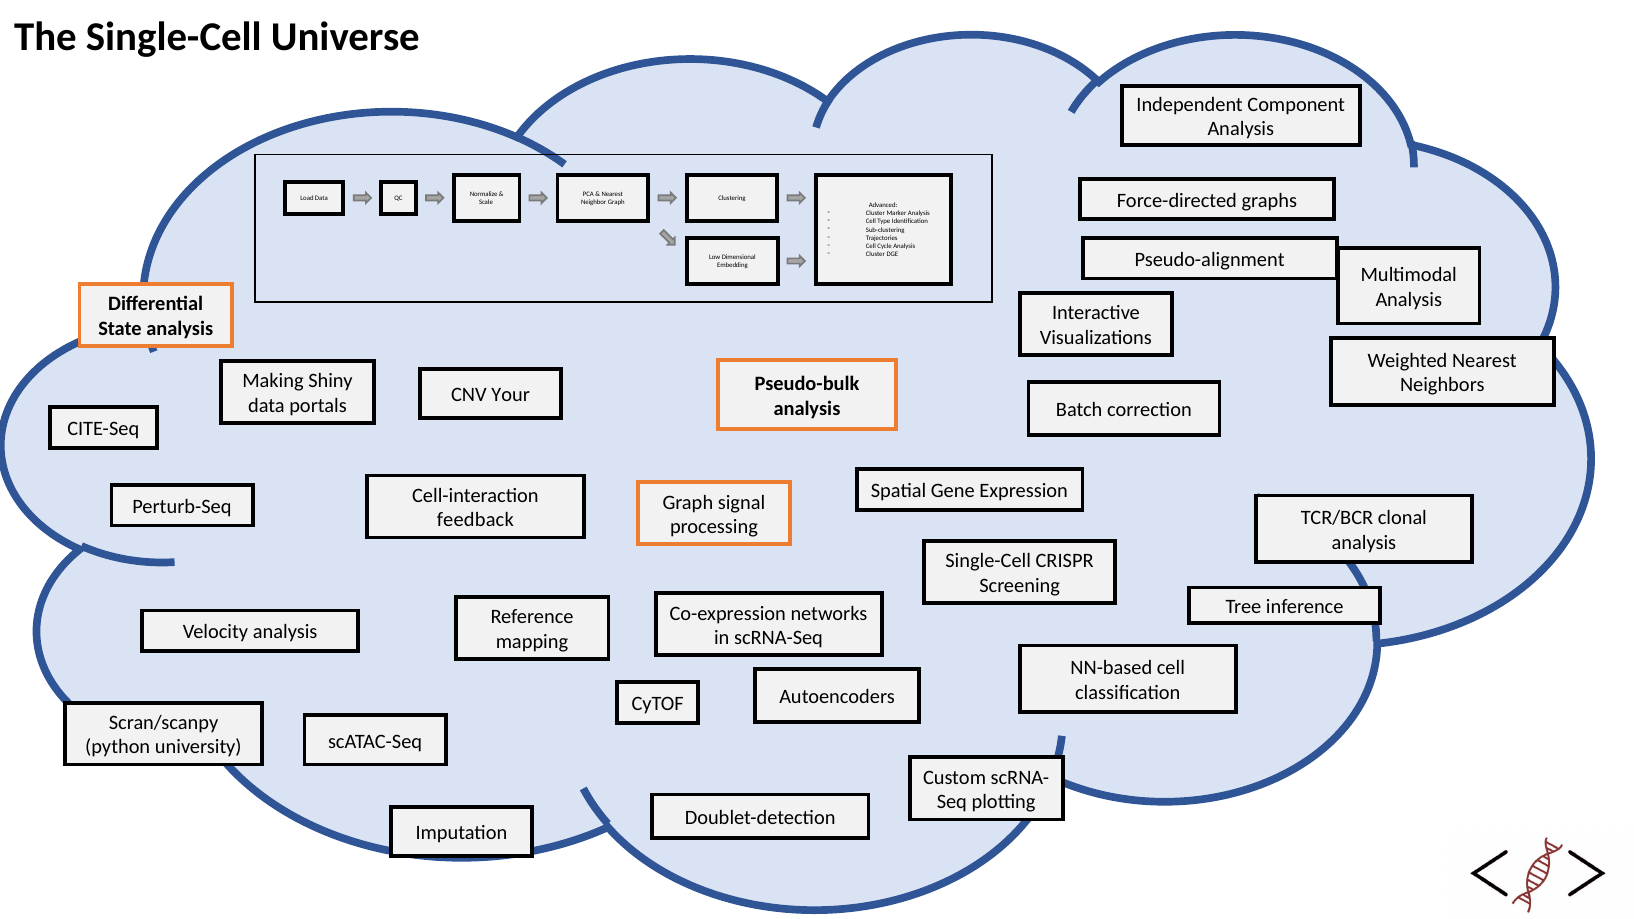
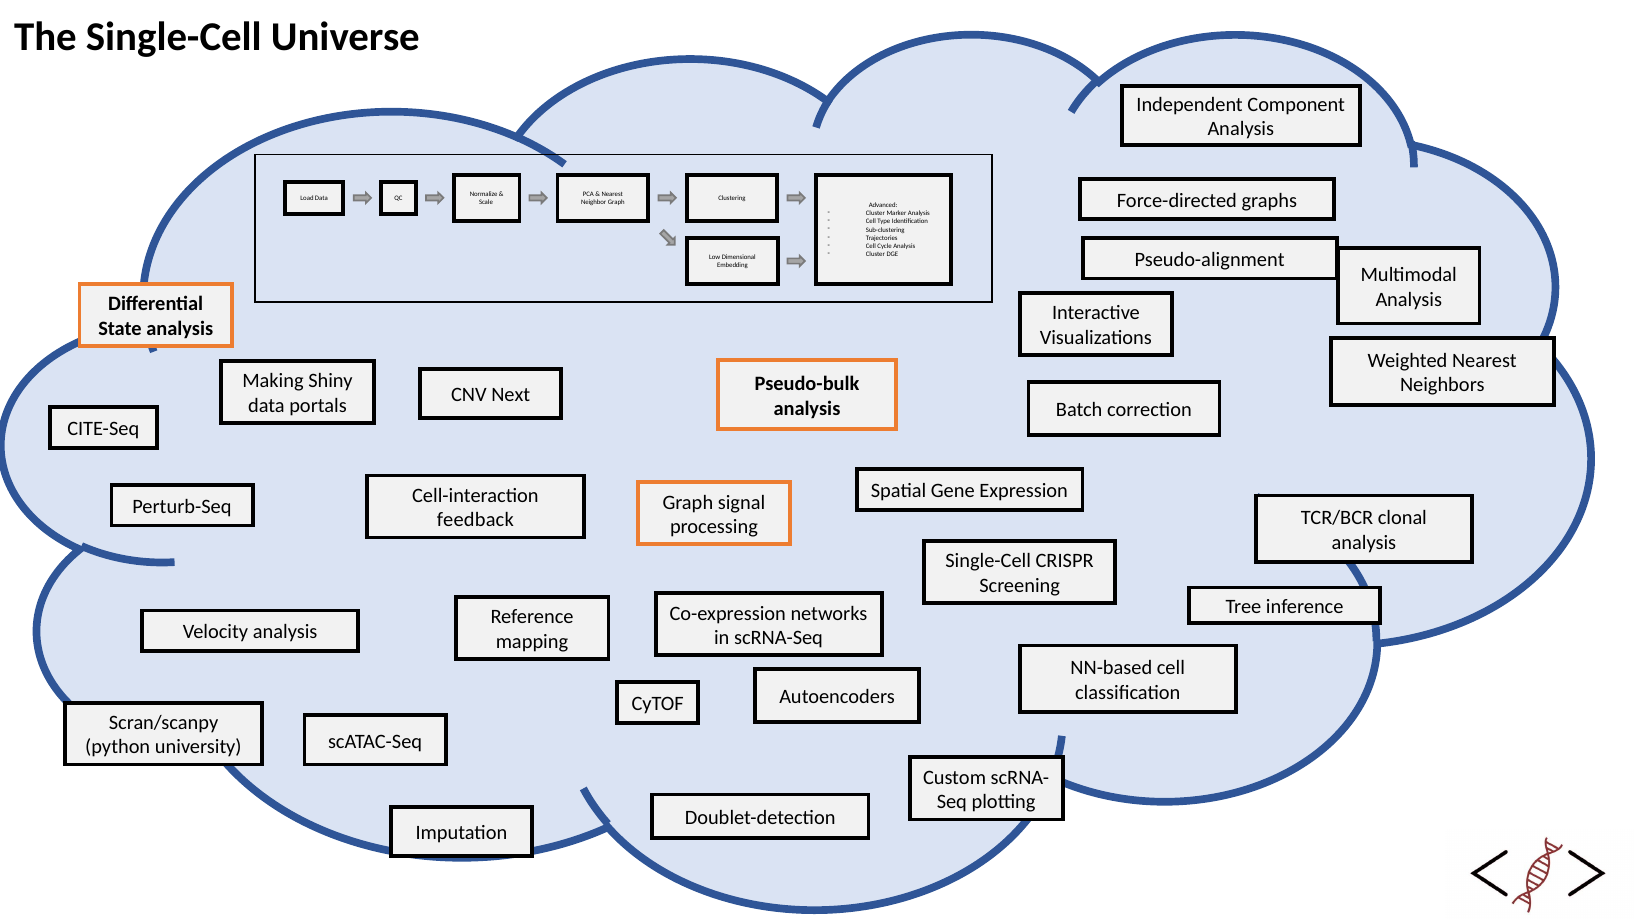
Your: Your -> Next
